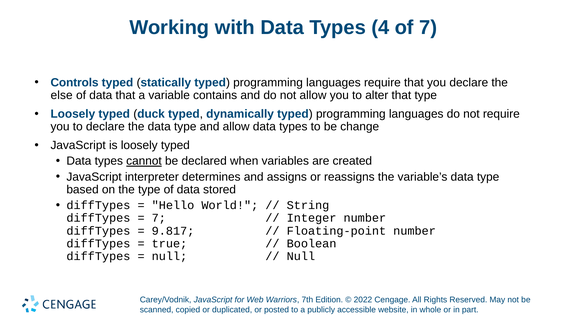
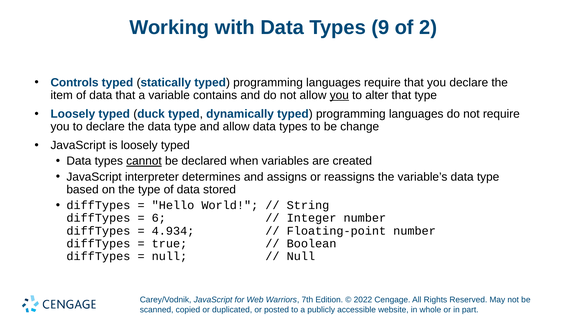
4: 4 -> 9
of 7: 7 -> 2
else: else -> item
you at (339, 95) underline: none -> present
7 at (159, 218): 7 -> 6
9.817: 9.817 -> 4.934
